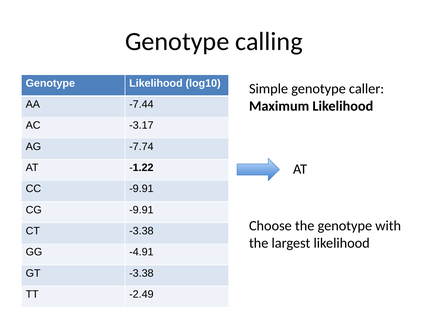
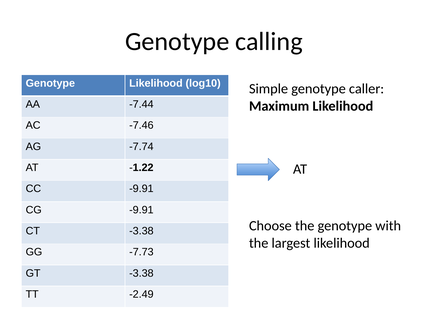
-3.17: -3.17 -> -7.46
-4.91: -4.91 -> -7.73
